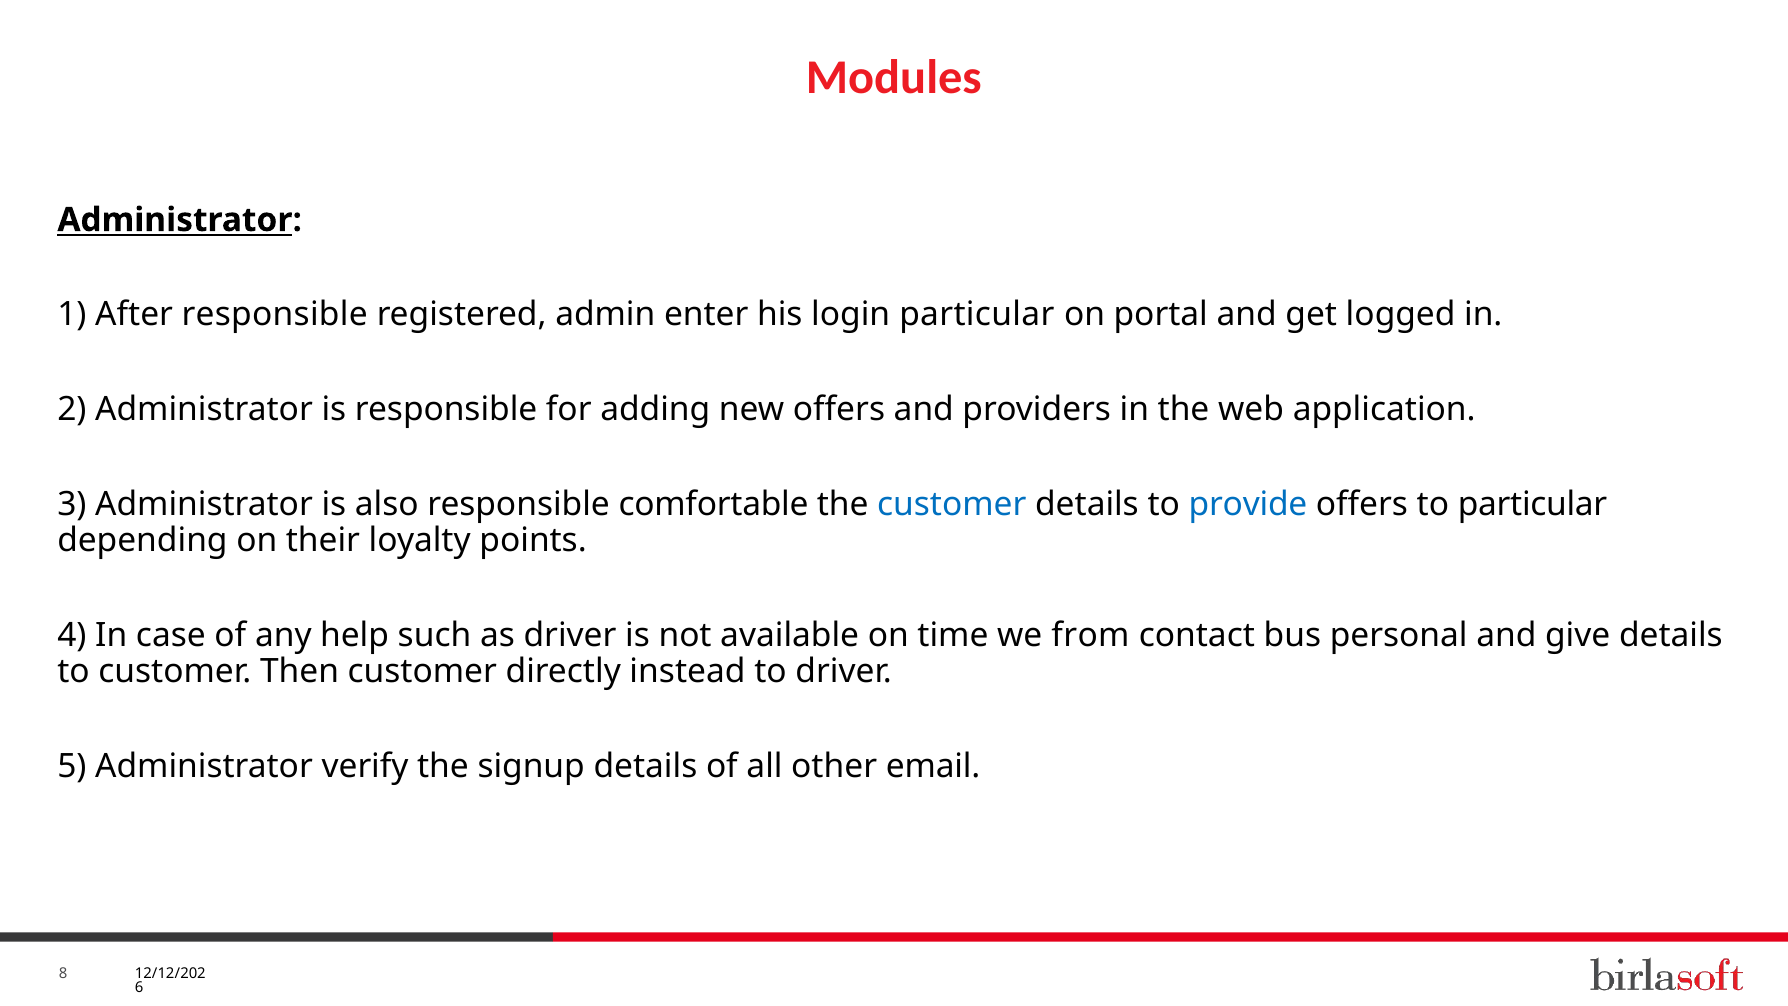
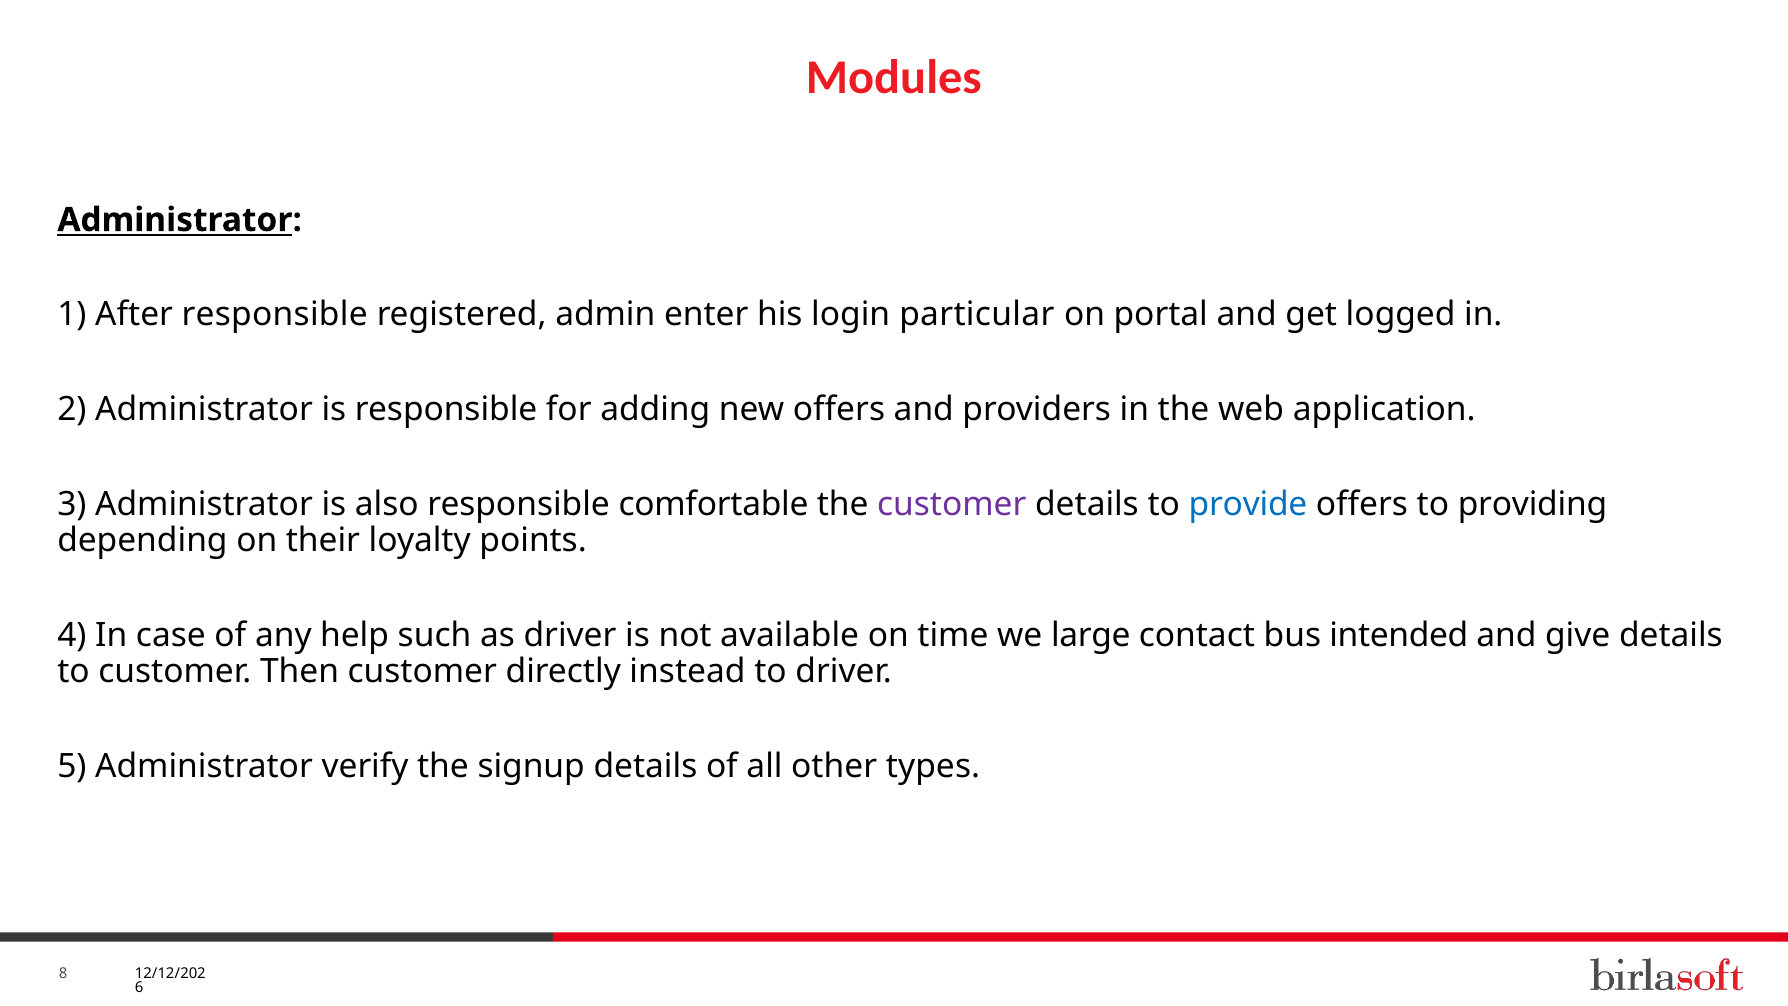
customer at (952, 504) colour: blue -> purple
to particular: particular -> providing
from: from -> large
personal: personal -> intended
email: email -> types
